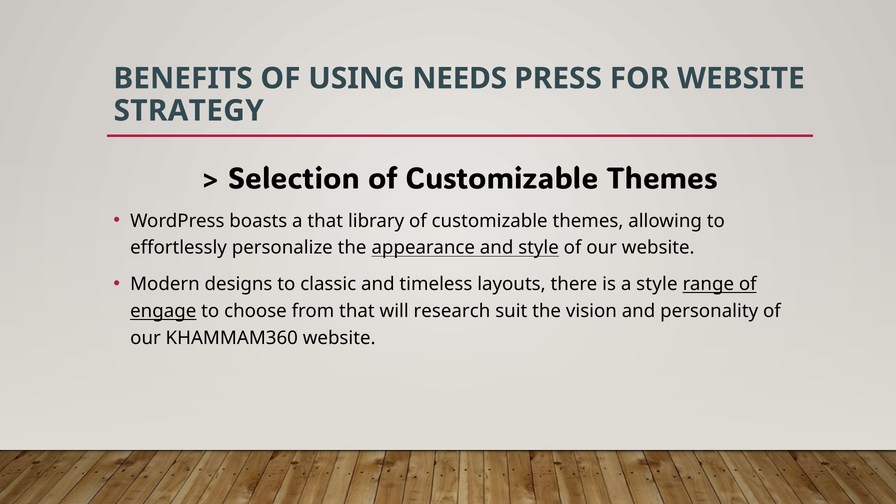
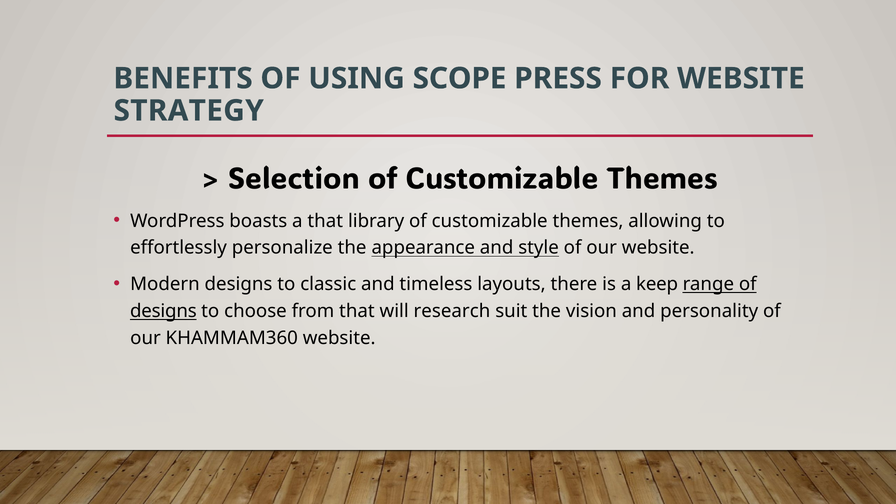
NEEDS: NEEDS -> SCOPE
a style: style -> keep
engage at (163, 311): engage -> designs
